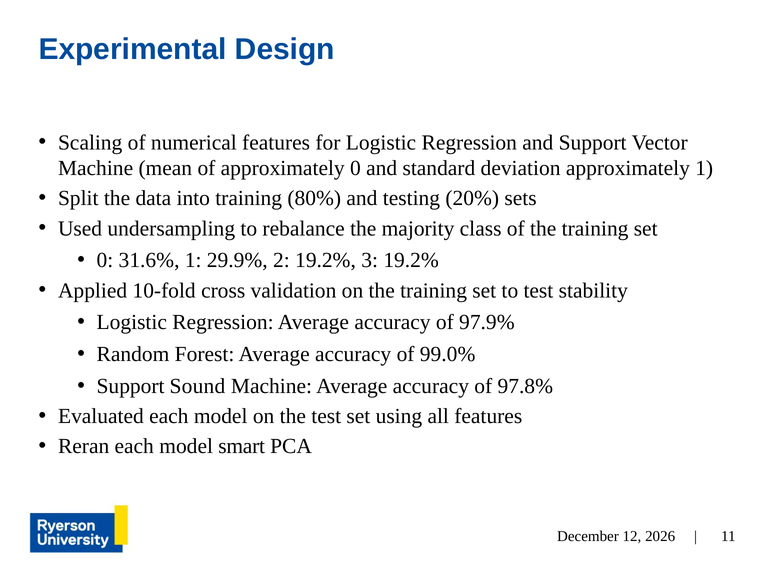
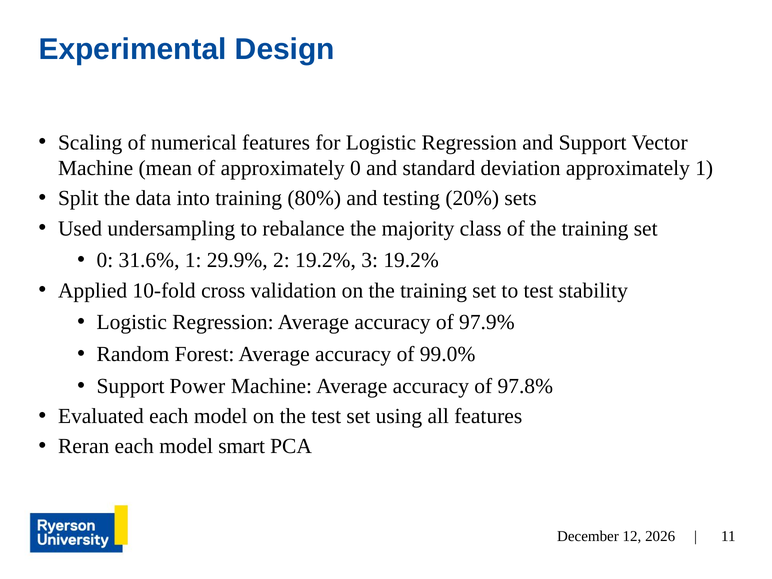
Sound: Sound -> Power
